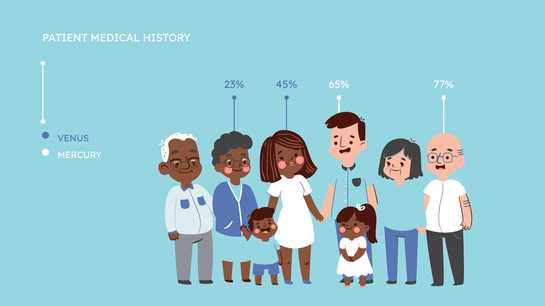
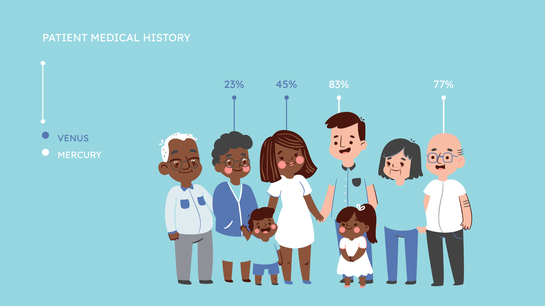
65%: 65% -> 83%
